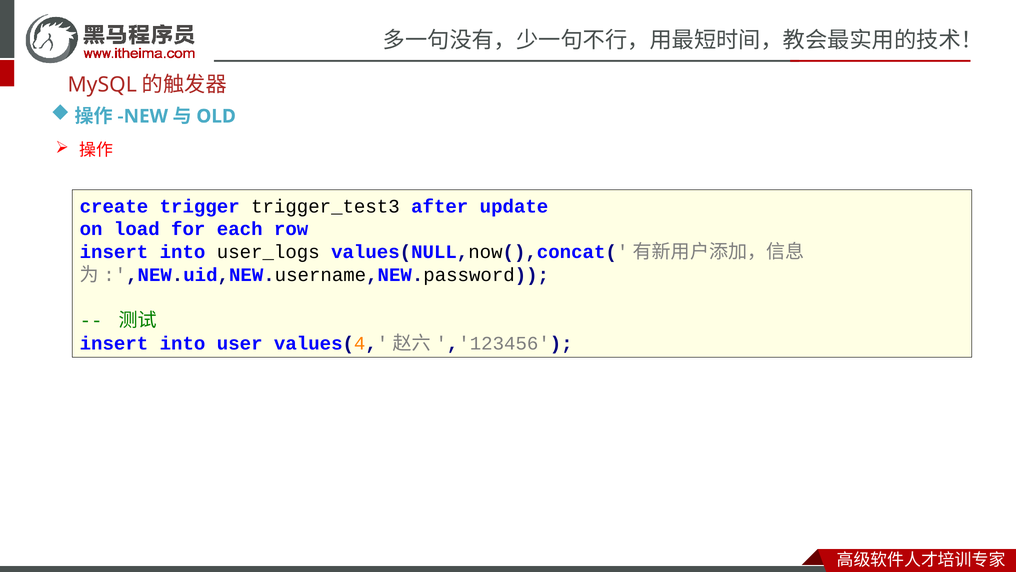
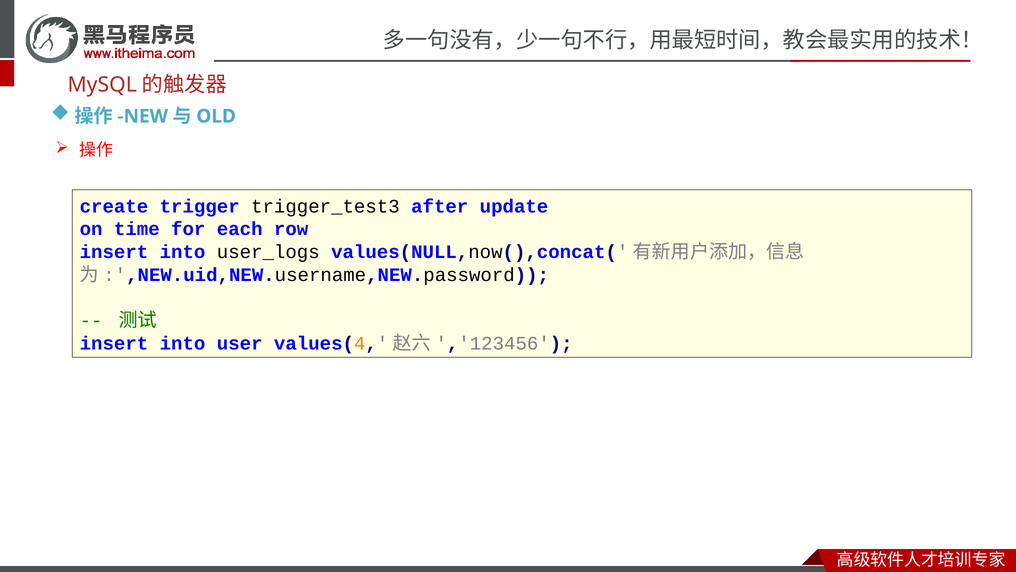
load: load -> time
